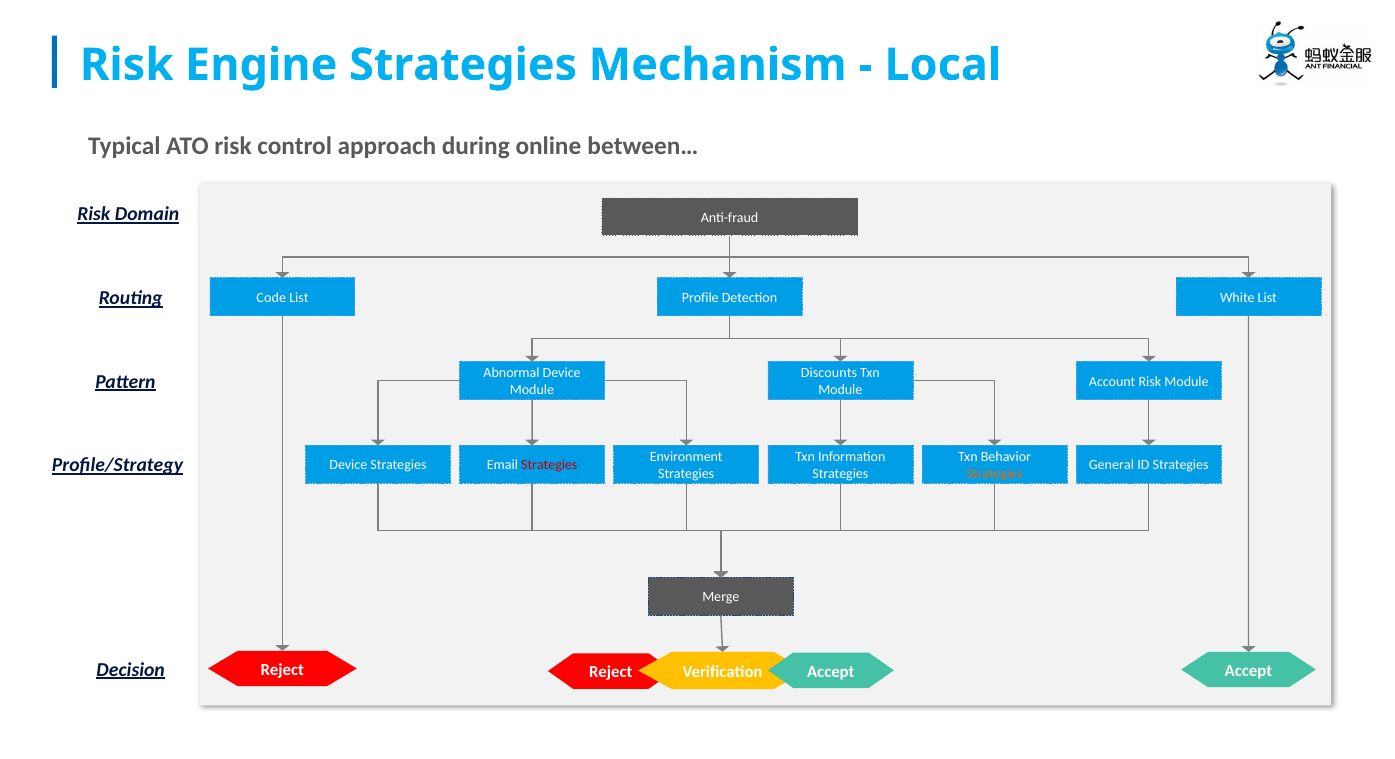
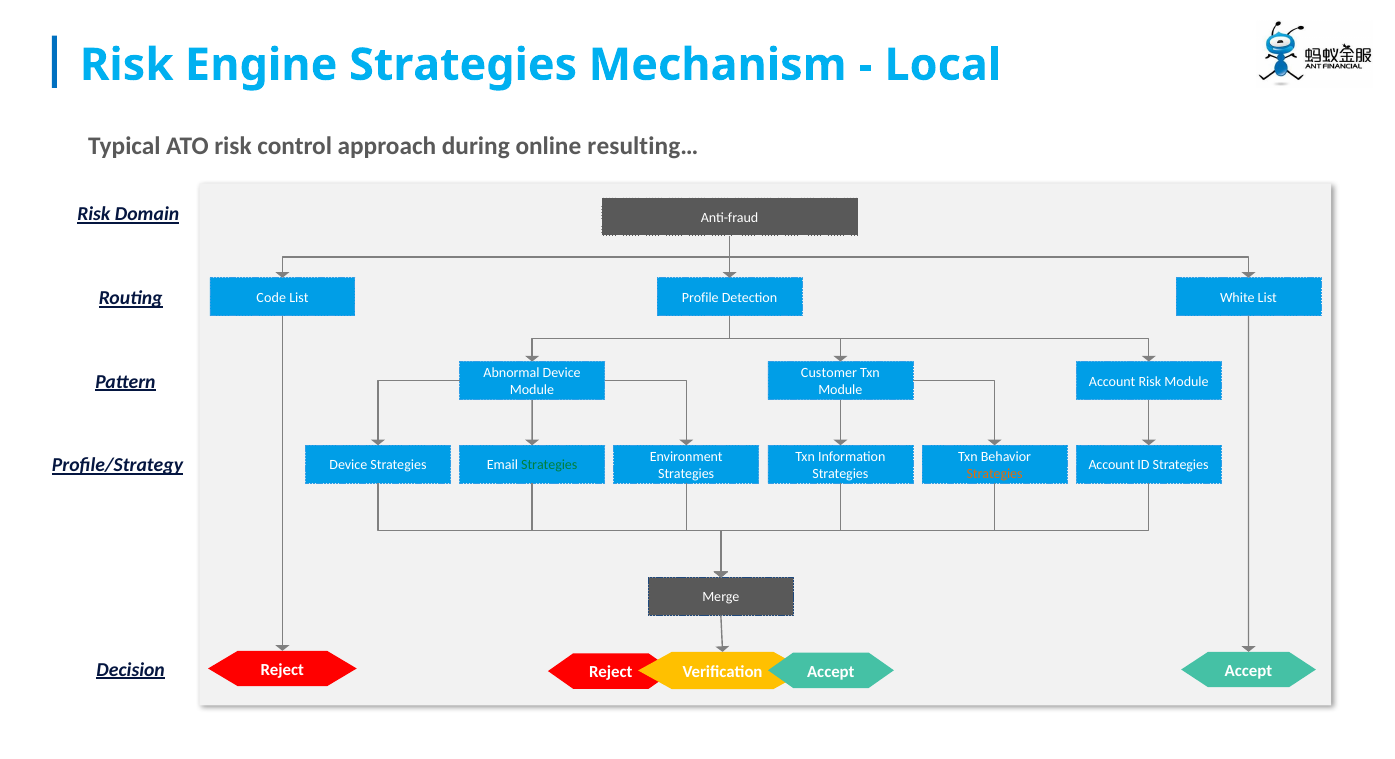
between…: between… -> resulting…
Discounts: Discounts -> Customer
Strategies at (549, 465) colour: red -> green
Strategies General: General -> Account
